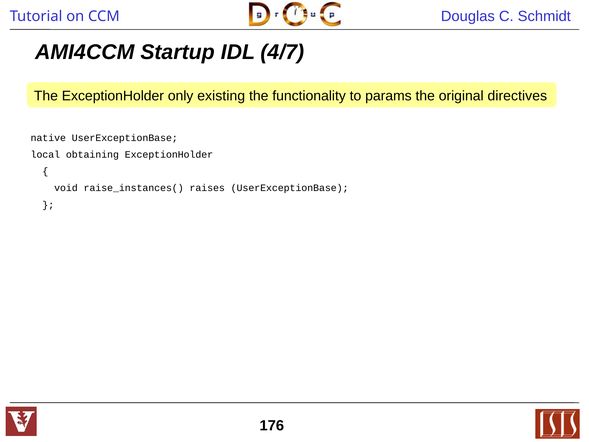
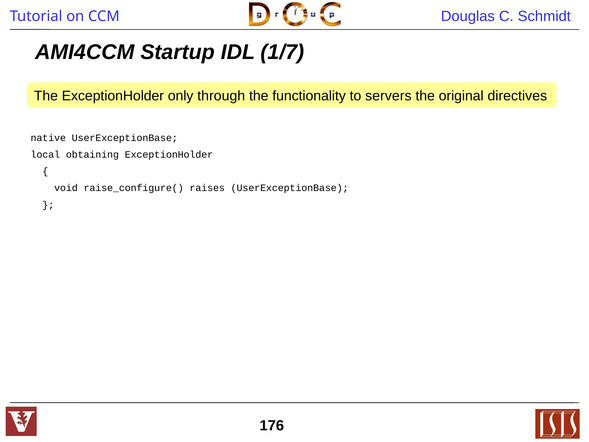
4/7: 4/7 -> 1/7
existing: existing -> through
params: params -> servers
raise_instances(: raise_instances( -> raise_configure(
